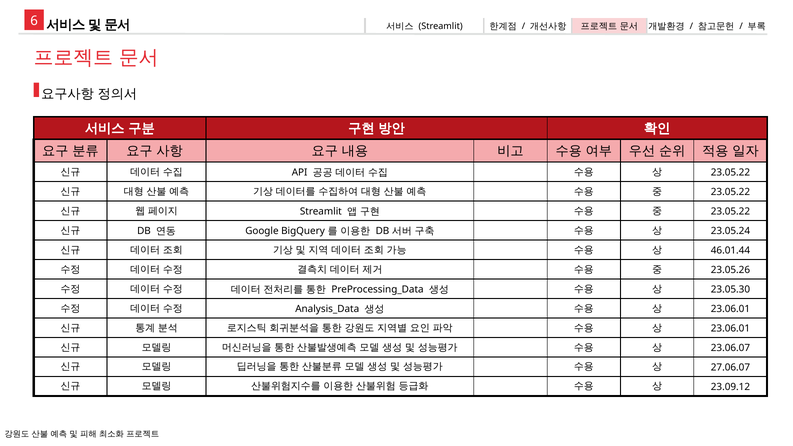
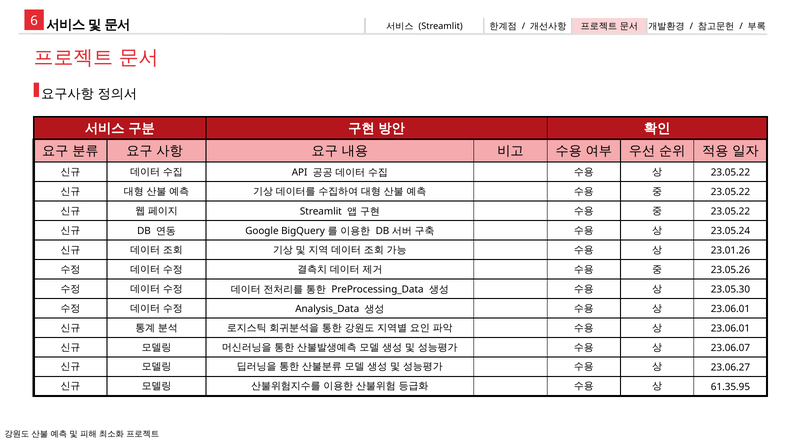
46.01.44: 46.01.44 -> 23.01.26
27.06.07: 27.06.07 -> 23.06.27
23.09.12: 23.09.12 -> 61.35.95
